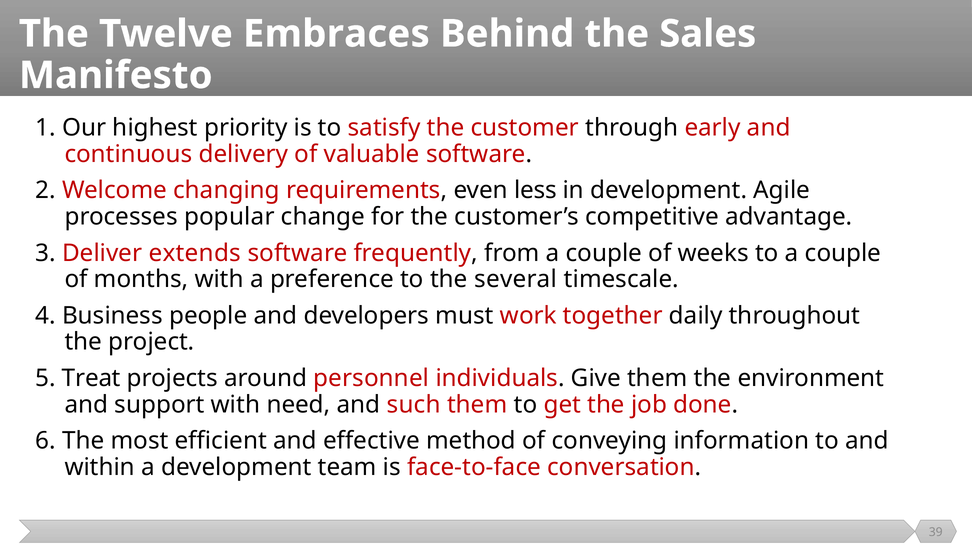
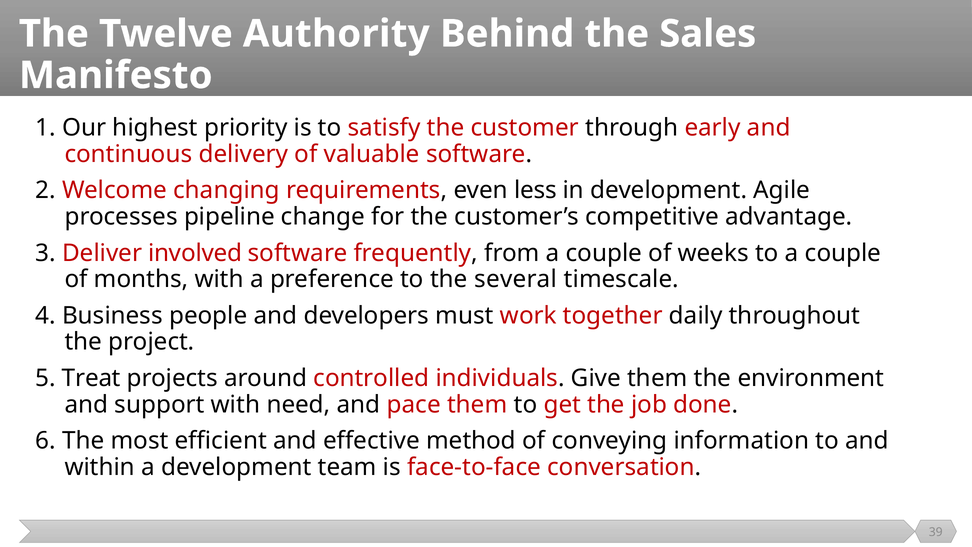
Embraces: Embraces -> Authority
popular: popular -> pipeline
extends: extends -> involved
personnel: personnel -> controlled
such: such -> pace
